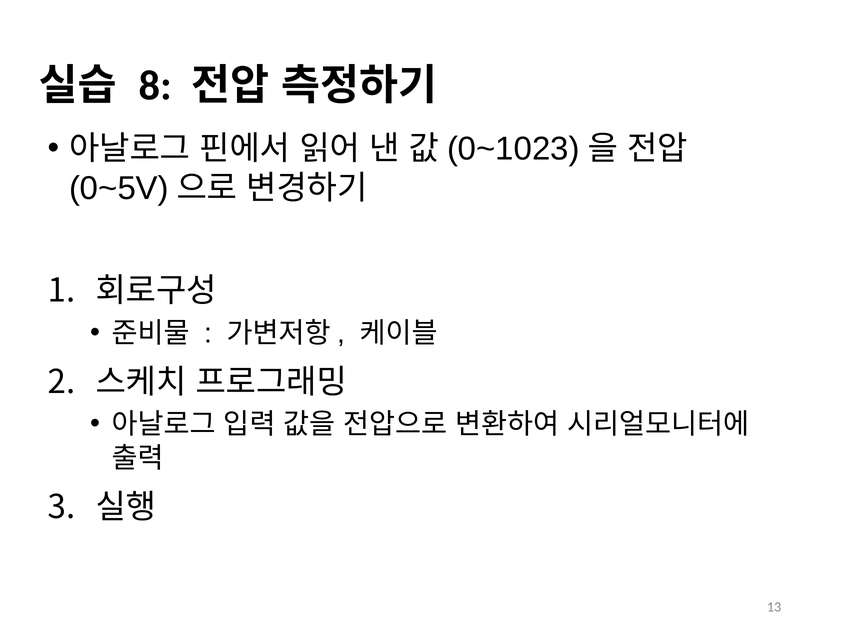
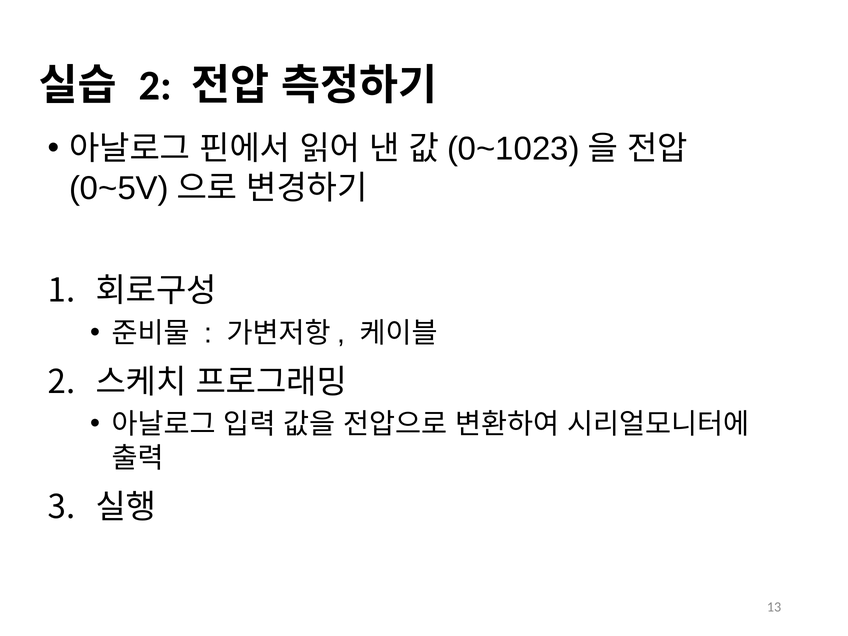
8 at (155, 86): 8 -> 2
